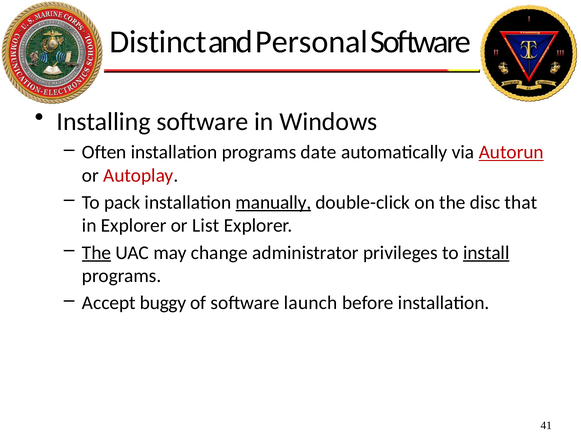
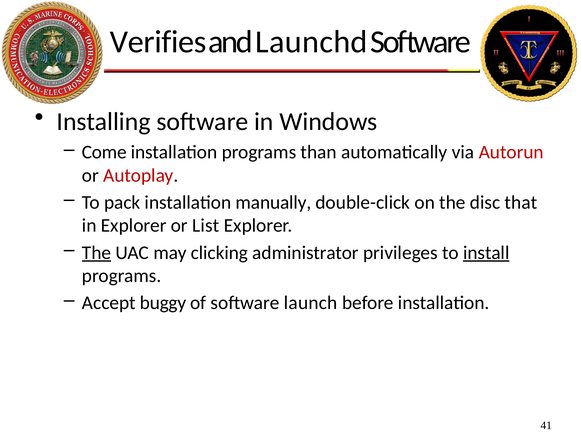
Distinct: Distinct -> Verifies
Personal: Personal -> Launchd
Often: Often -> Come
date: date -> than
Autorun underline: present -> none
manually underline: present -> none
change: change -> clicking
